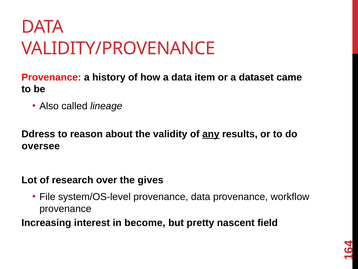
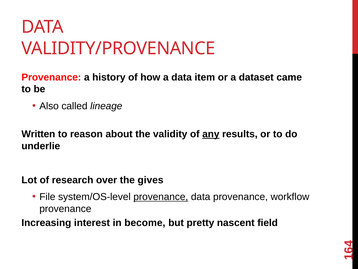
Ddress: Ddress -> Written
oversee: oversee -> underlie
provenance at (161, 197) underline: none -> present
